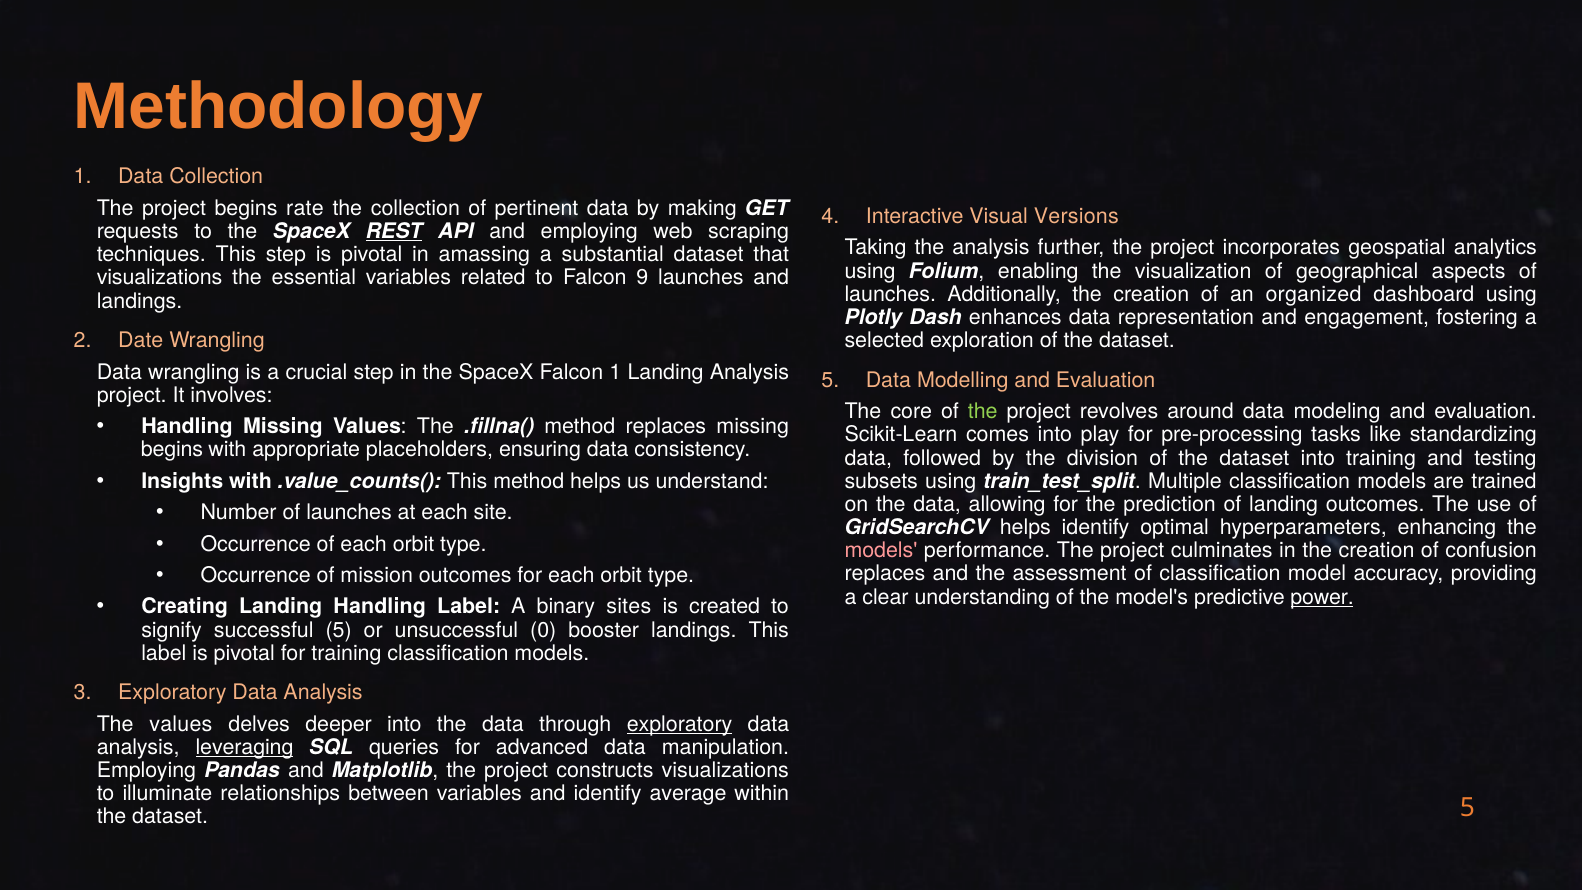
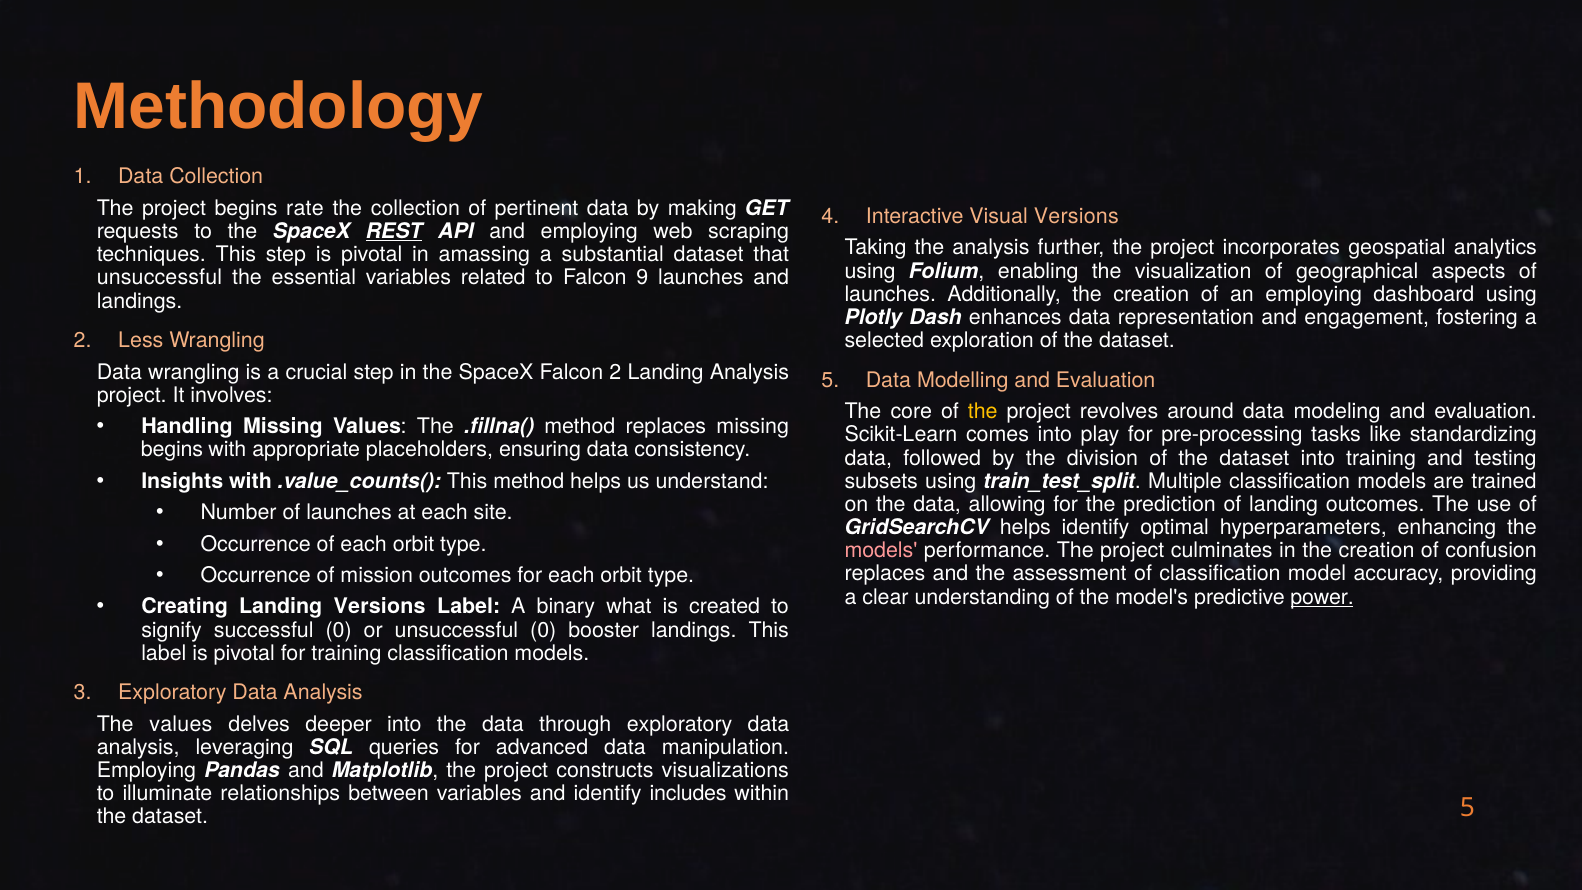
visualizations at (160, 278): visualizations -> unsuccessful
an organized: organized -> employing
Date: Date -> Less
Falcon 1: 1 -> 2
the at (983, 412) colour: light green -> yellow
Landing Handling: Handling -> Versions
sites: sites -> what
successful 5: 5 -> 0
exploratory at (680, 724) underline: present -> none
leveraging underline: present -> none
average: average -> includes
